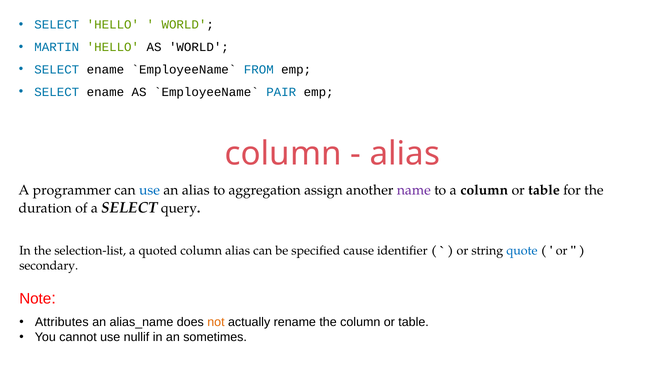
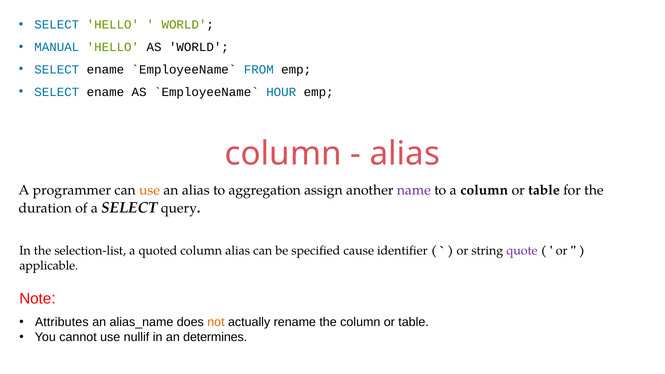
MARTIN: MARTIN -> MANUAL
PAIR: PAIR -> HOUR
use at (150, 190) colour: blue -> orange
quote colour: blue -> purple
secondary: secondary -> applicable
sometimes: sometimes -> determines
